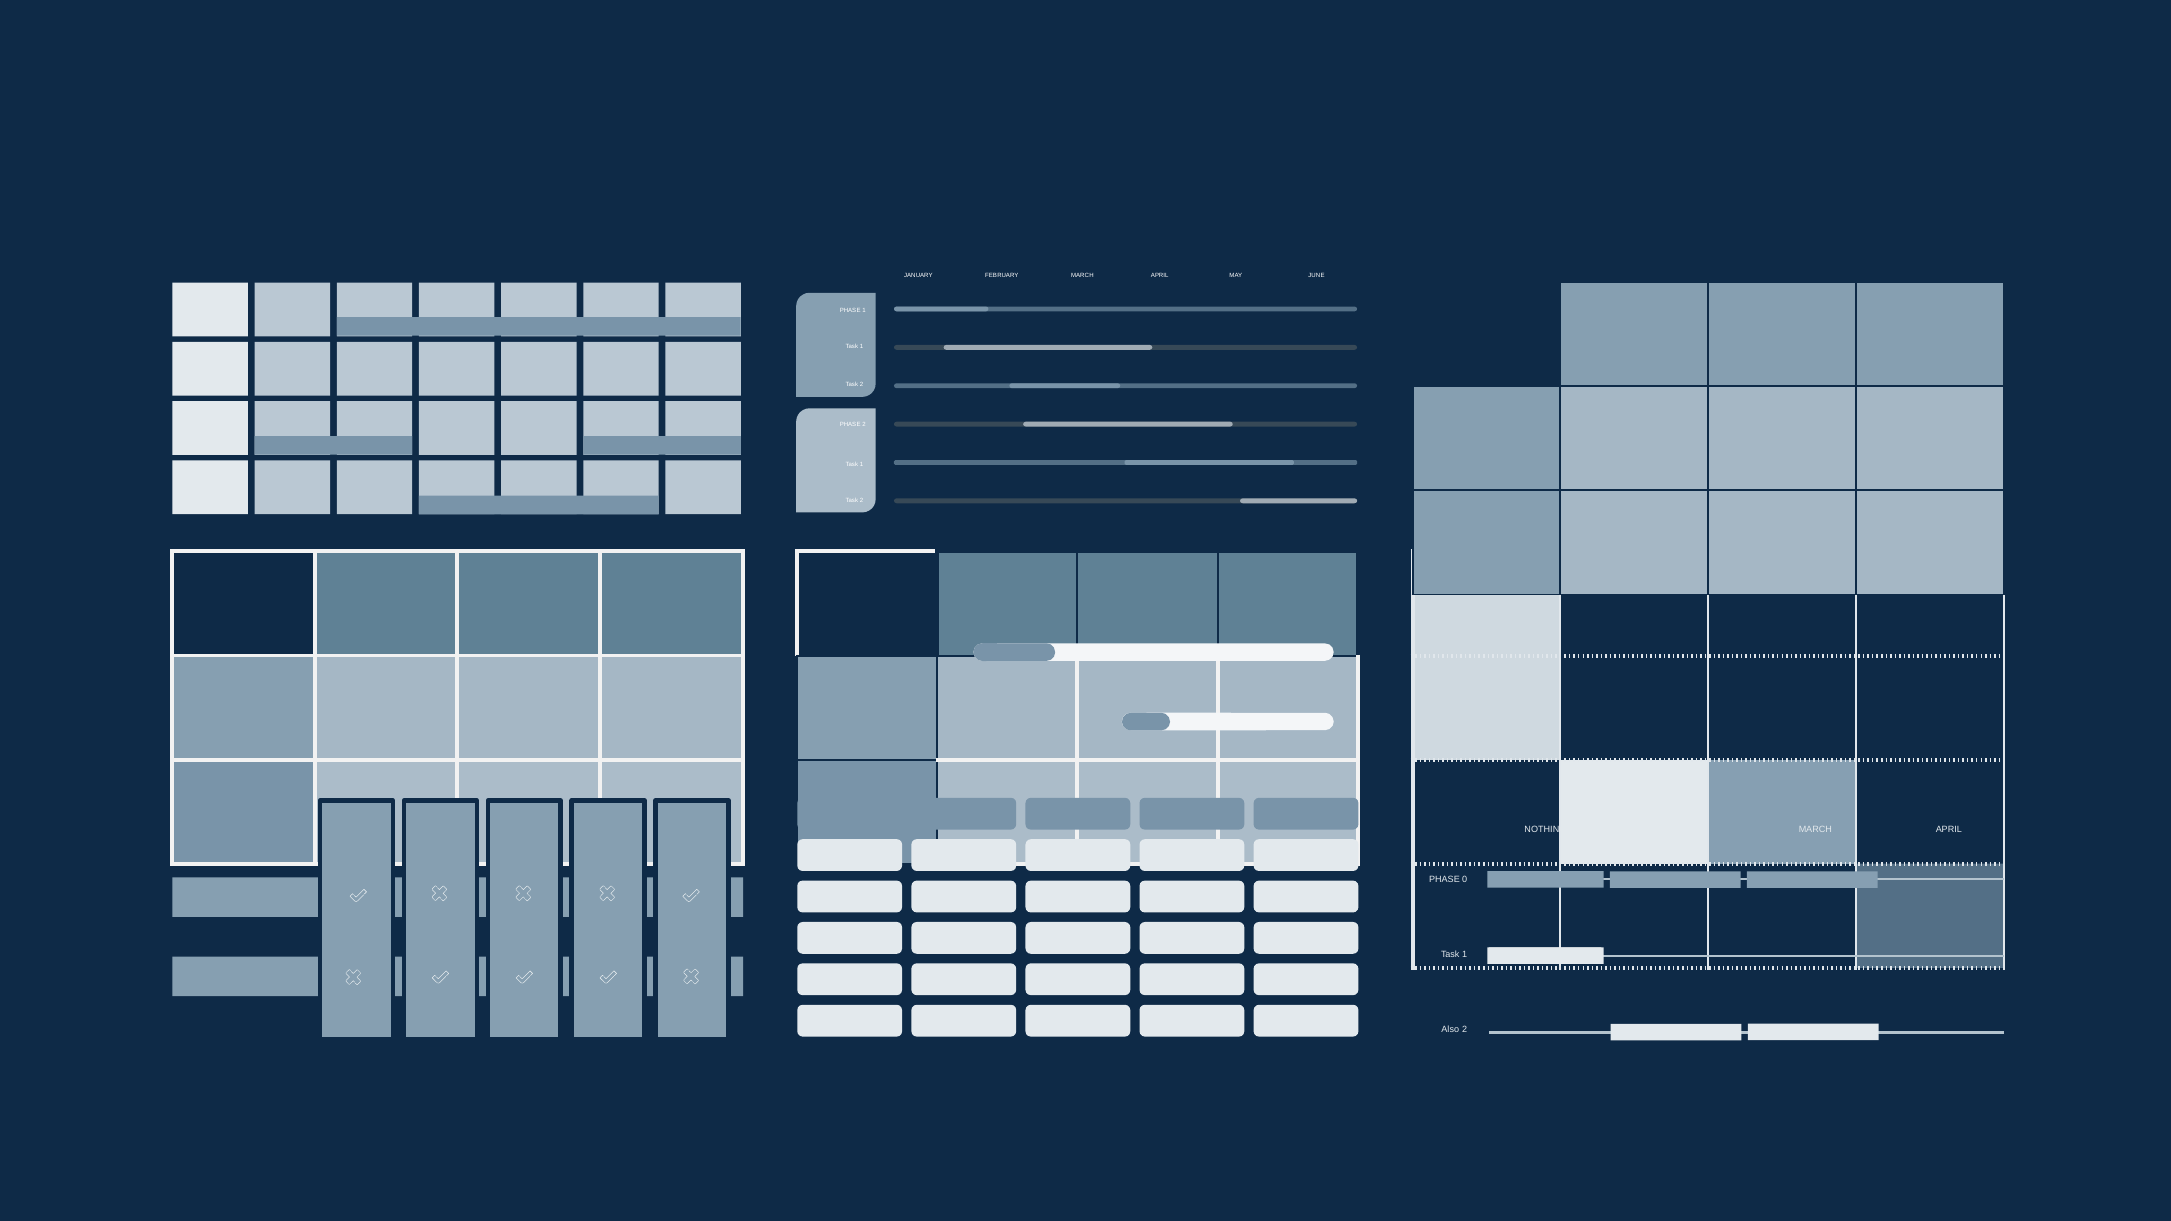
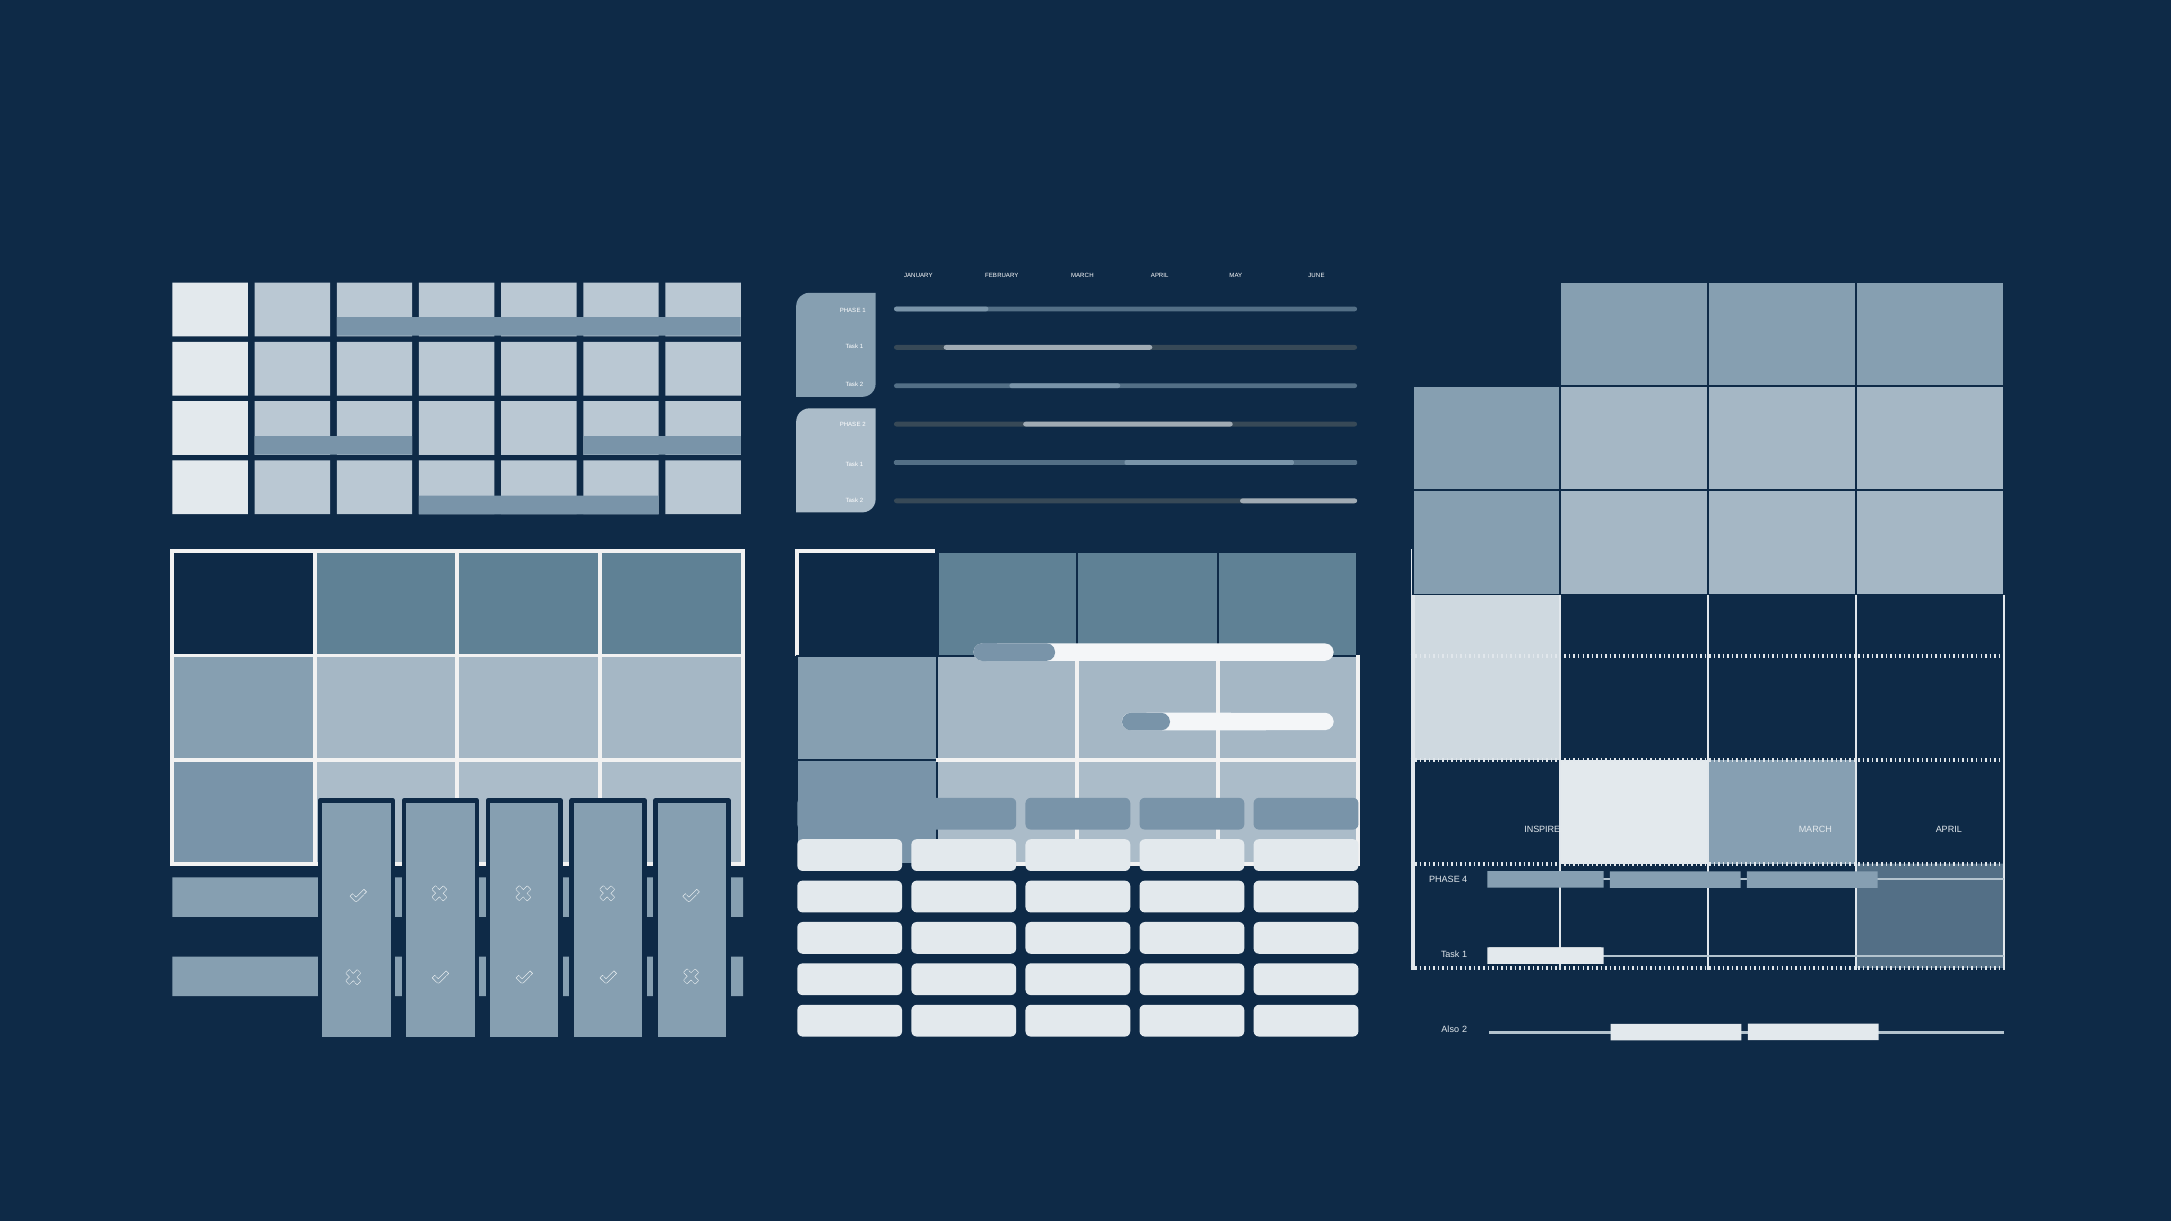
NOTHING: NOTHING -> INSPIRED
0: 0 -> 4
